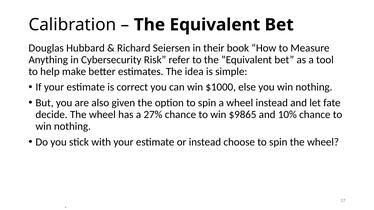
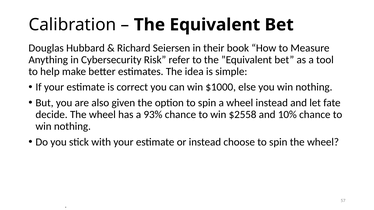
27%: 27% -> 93%
$9865: $9865 -> $2558
